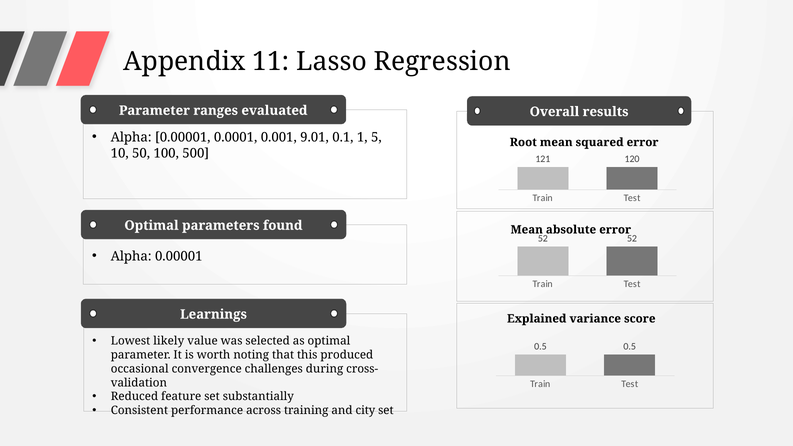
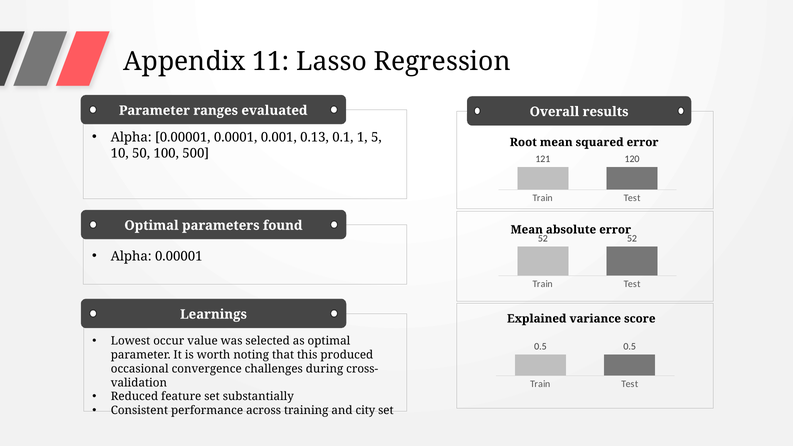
9.01: 9.01 -> 0.13
likely: likely -> occur
